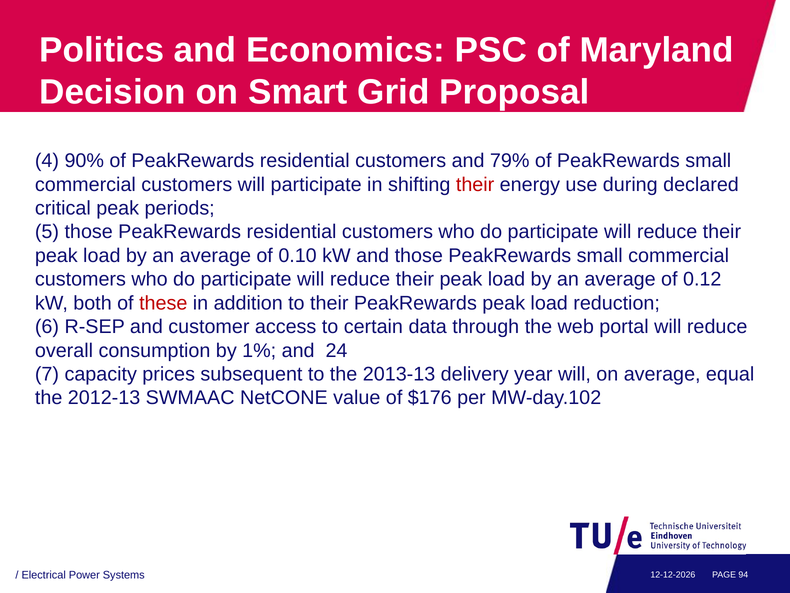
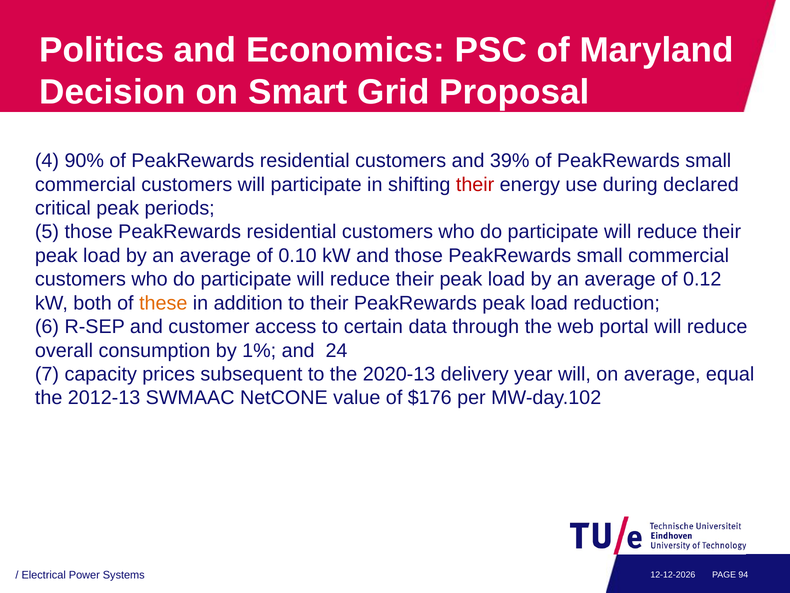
79%: 79% -> 39%
these colour: red -> orange
2013-13: 2013-13 -> 2020-13
